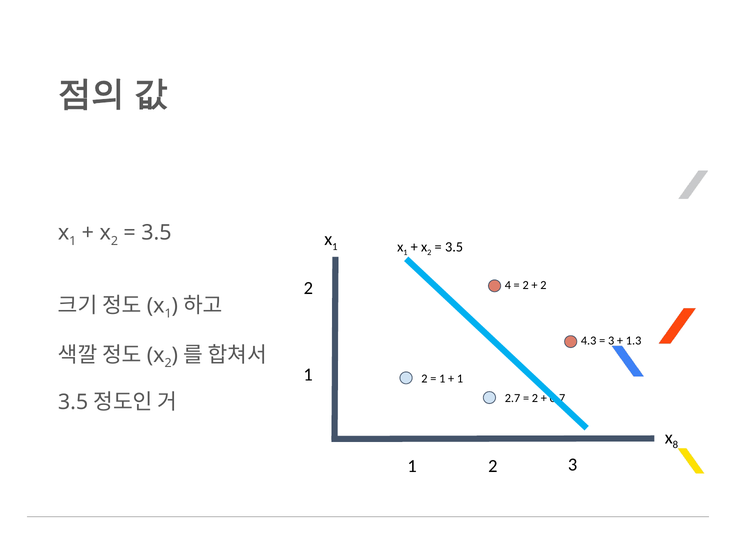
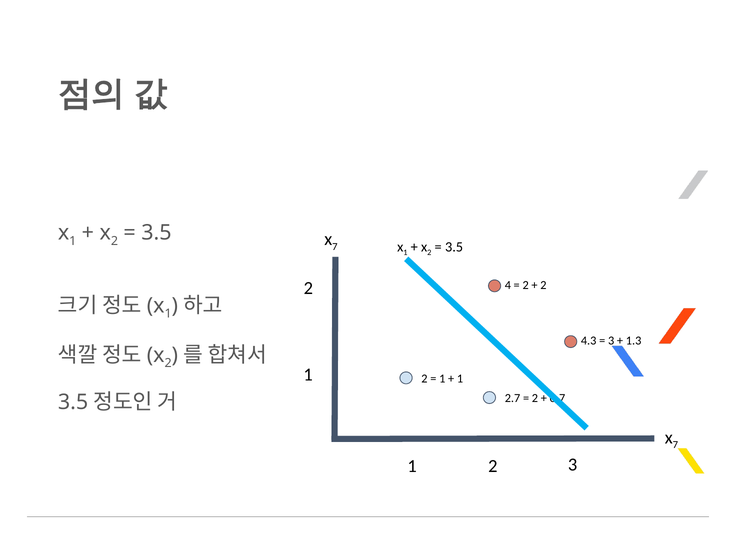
1 at (335, 247): 1 -> 7
8 at (675, 445): 8 -> 7
